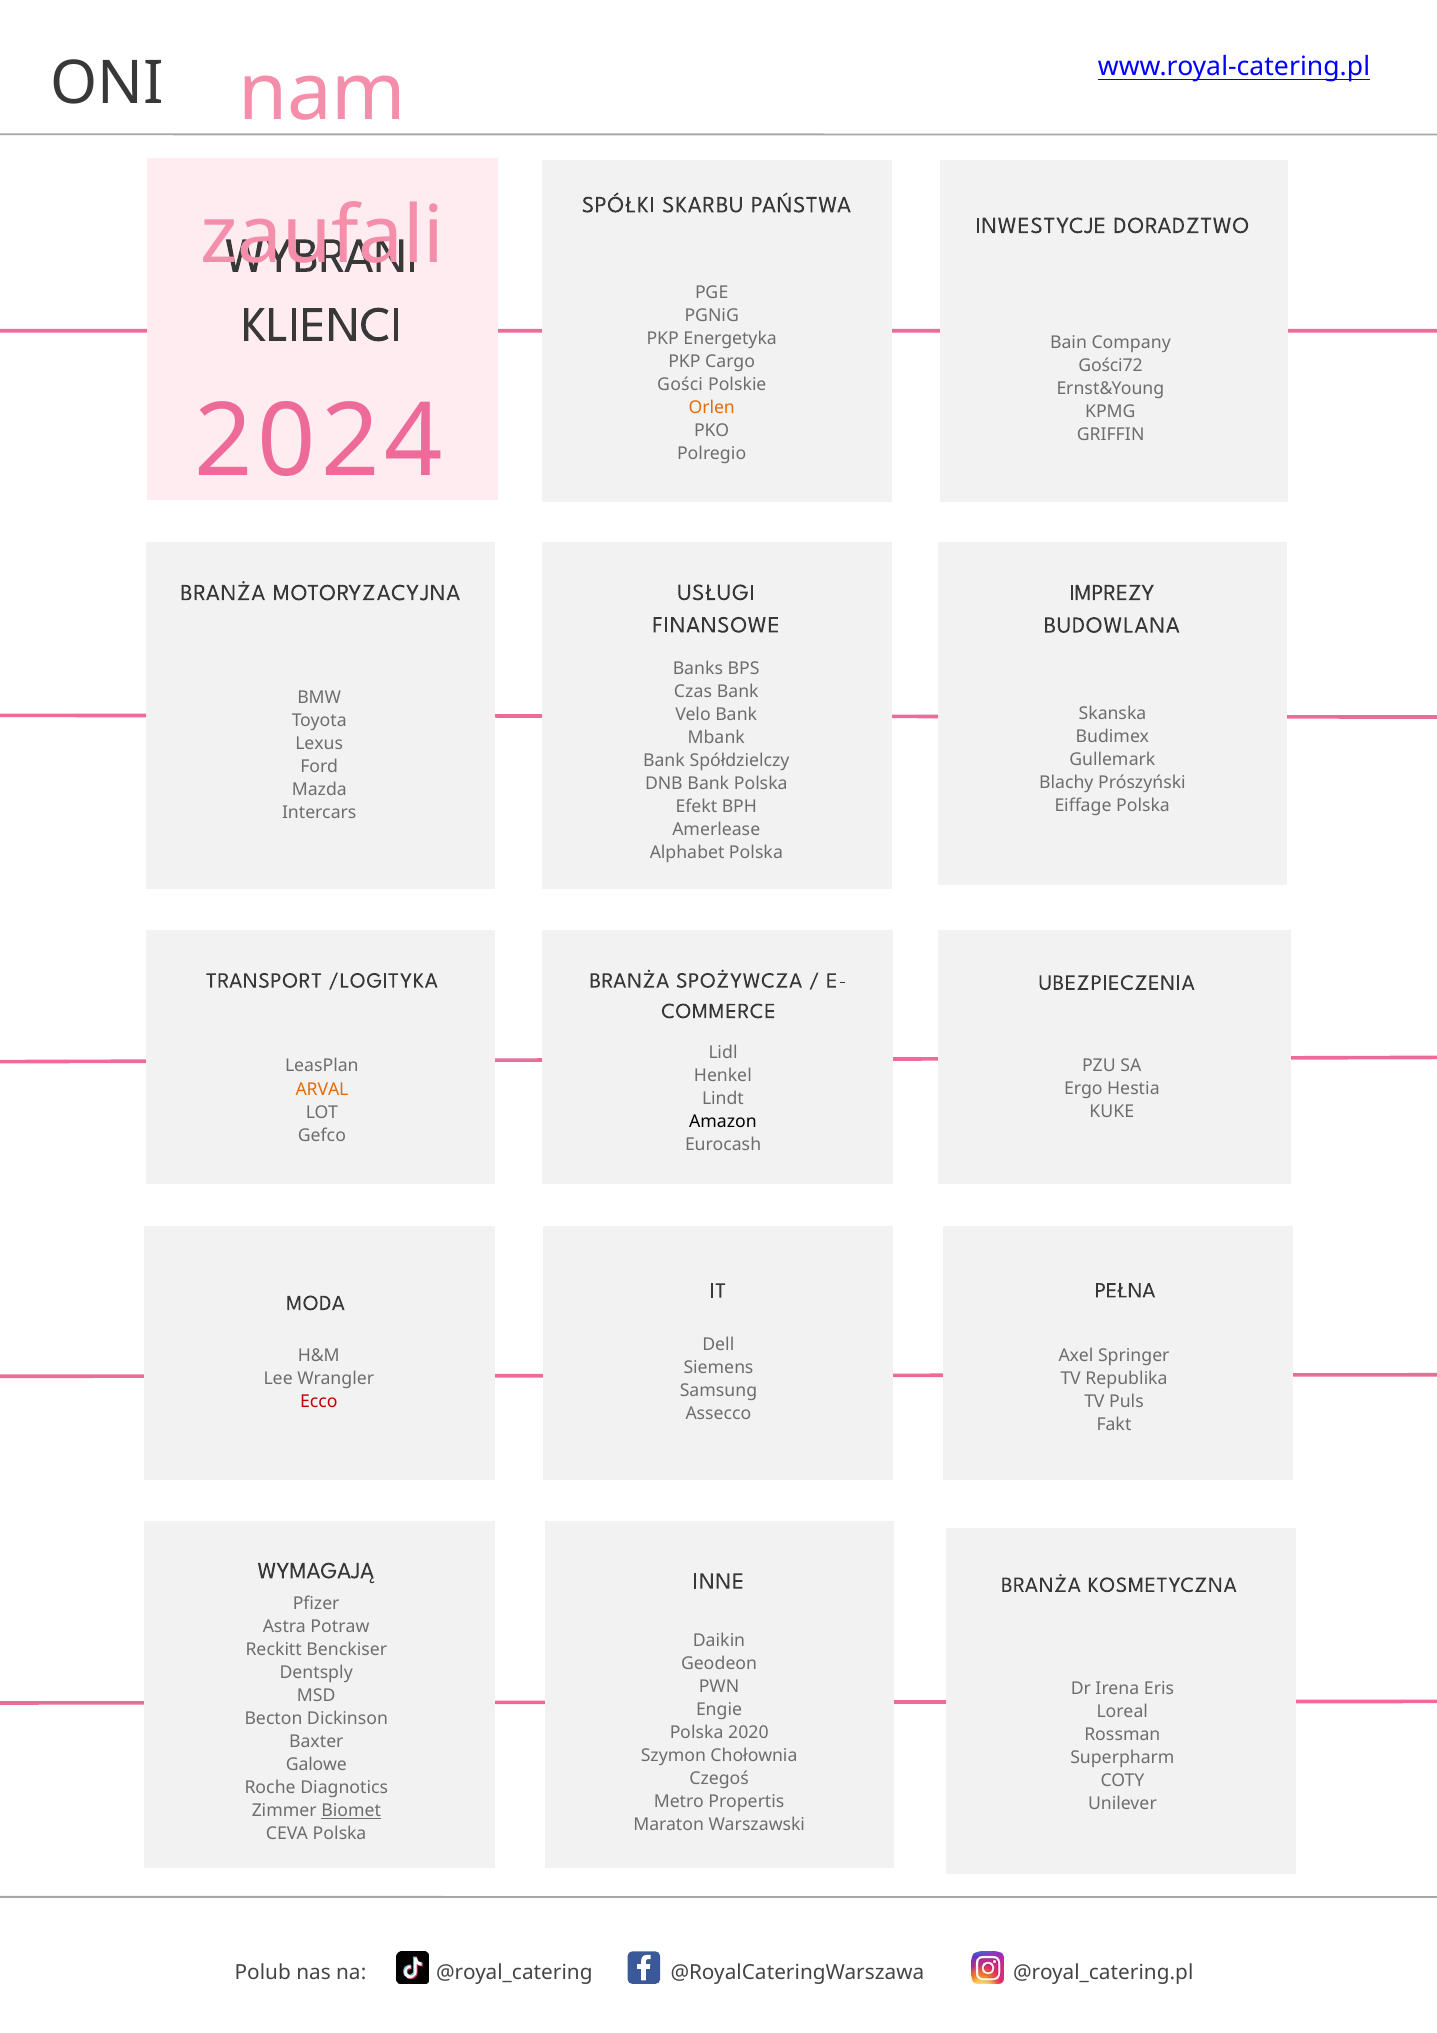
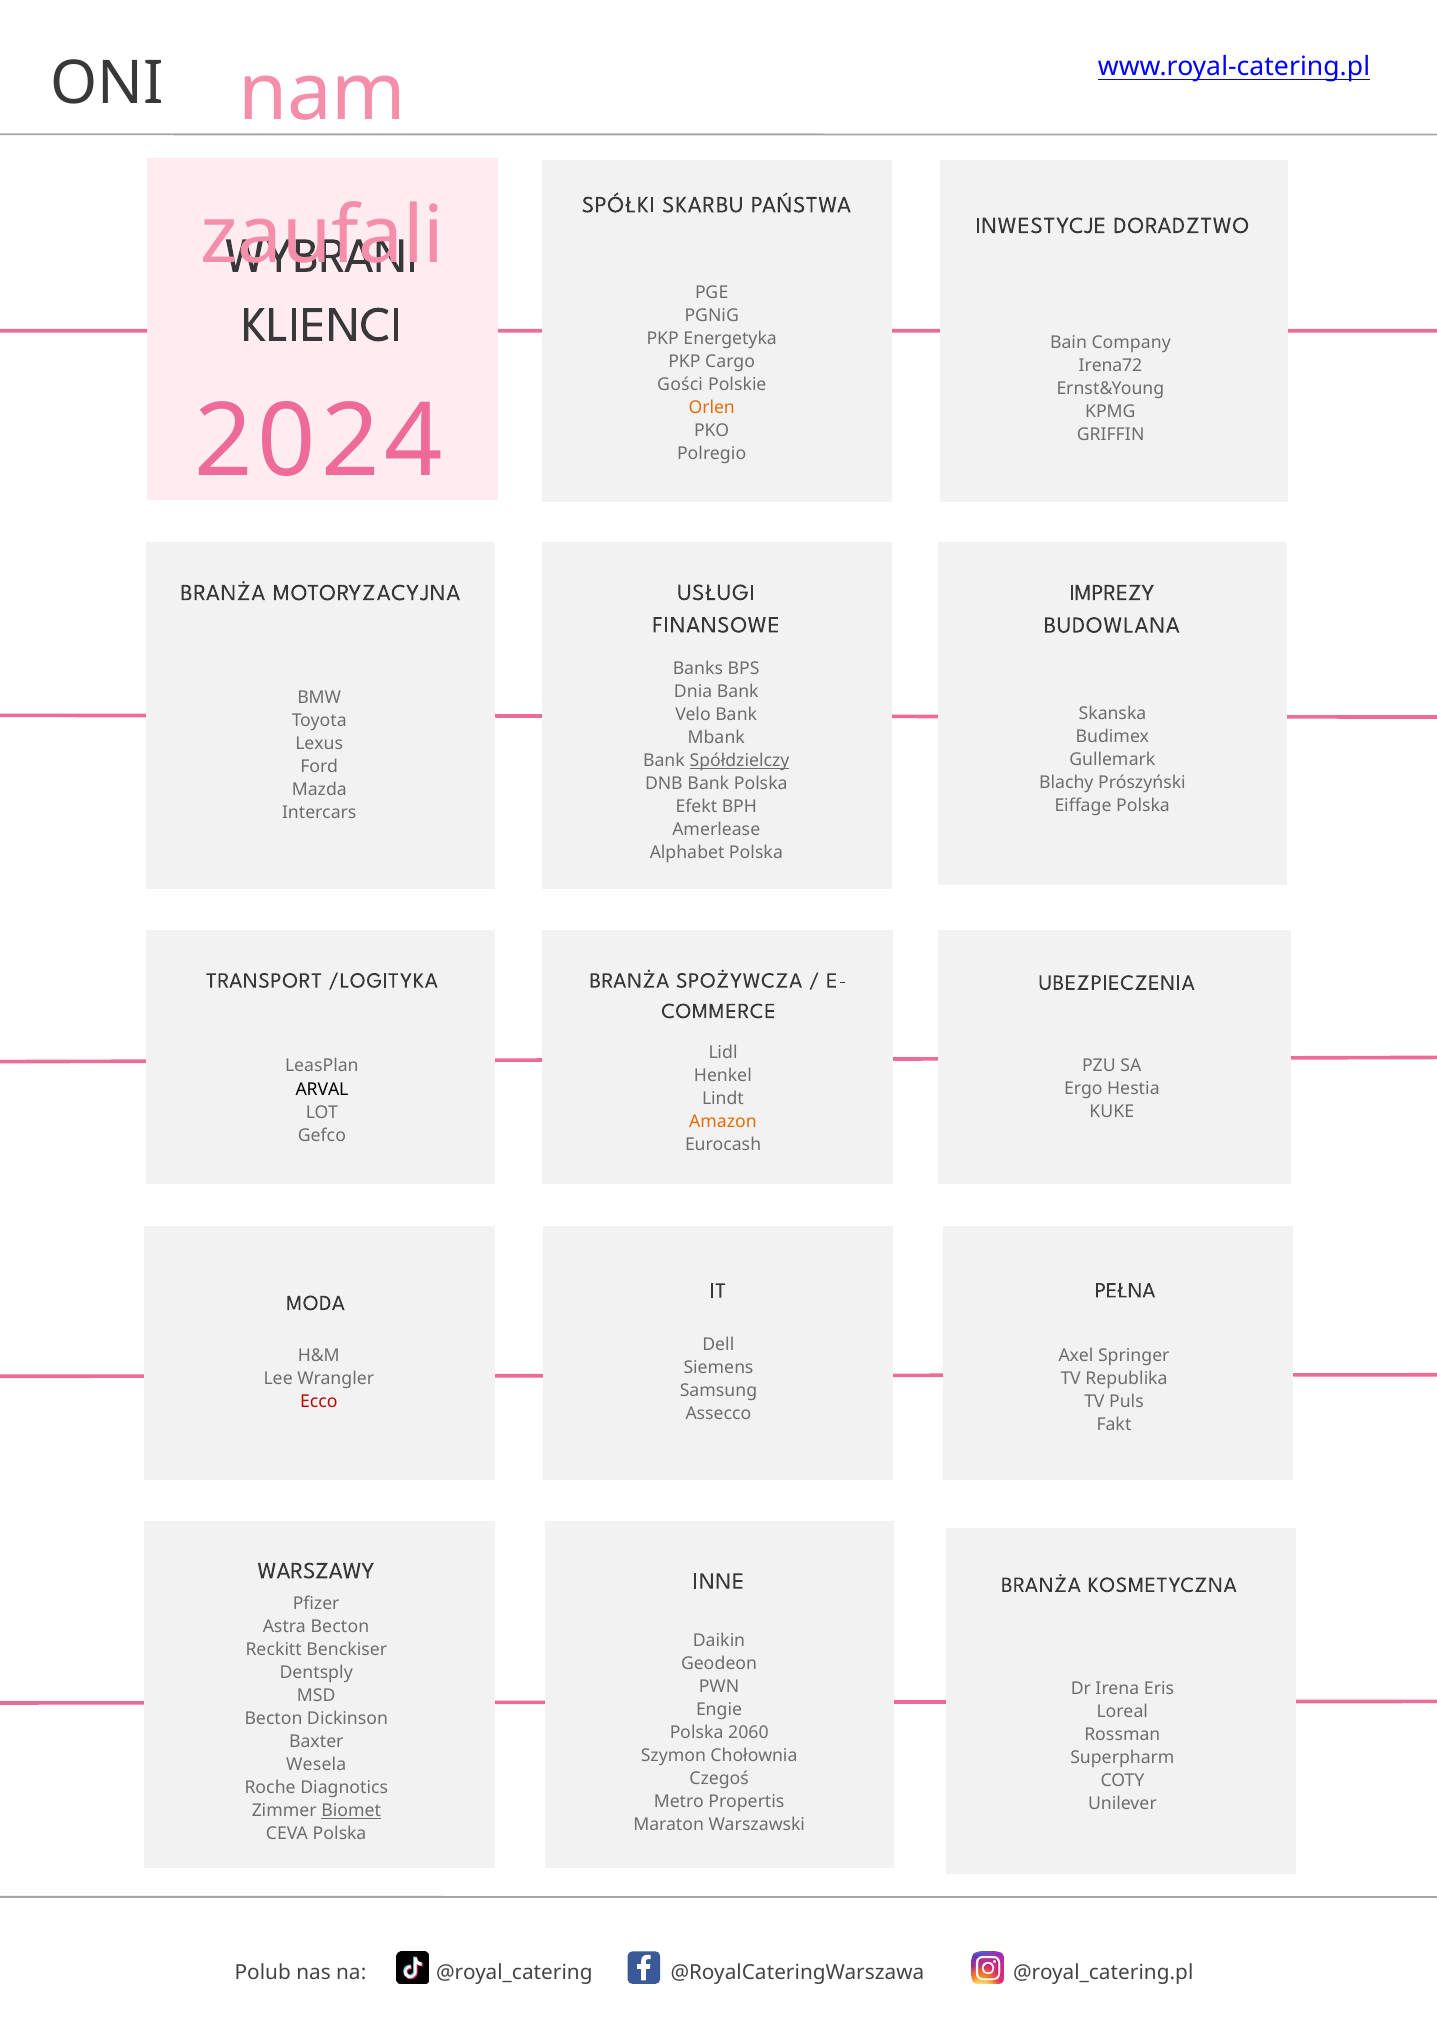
Gości72: Gości72 -> Irena72
Czas: Czas -> Dnia
Spółdzielczy underline: none -> present
ARVAL colour: orange -> black
Amazon colour: black -> orange
WYMAGAJĄ: WYMAGAJĄ -> WARSZAWY
Astra Potraw: Potraw -> Becton
2020: 2020 -> 2060
Galowe: Galowe -> Wesela
